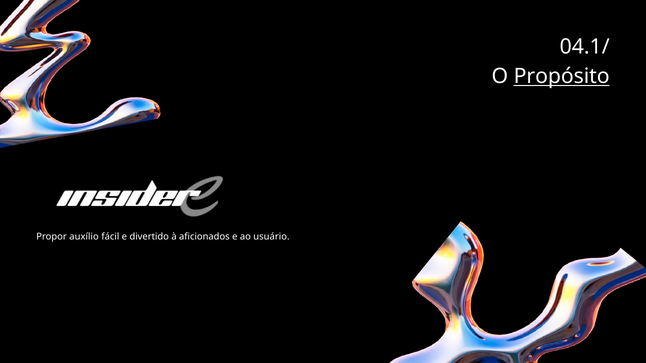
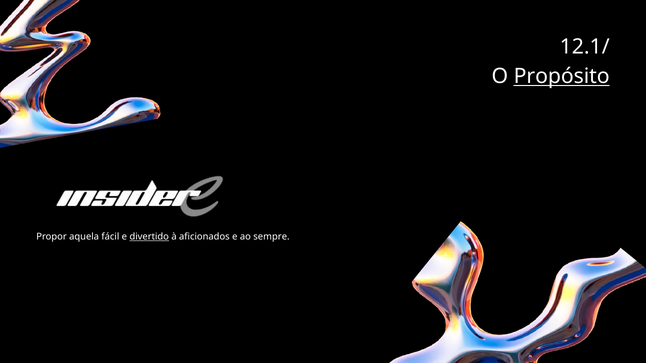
04.1/: 04.1/ -> 12.1/
auxílio: auxílio -> aquela
divertido underline: none -> present
usuário: usuário -> sempre
